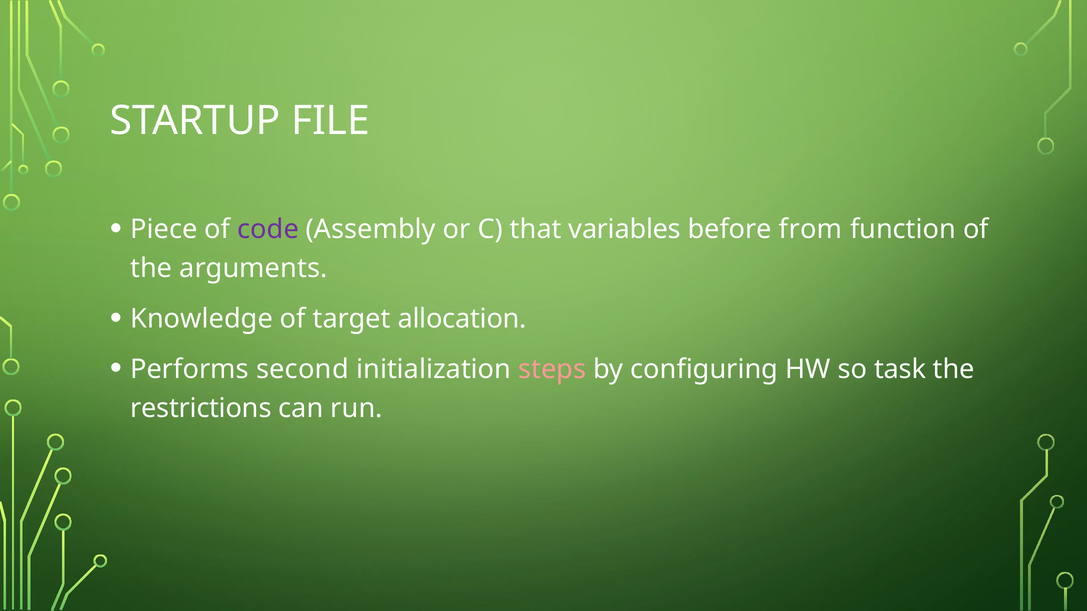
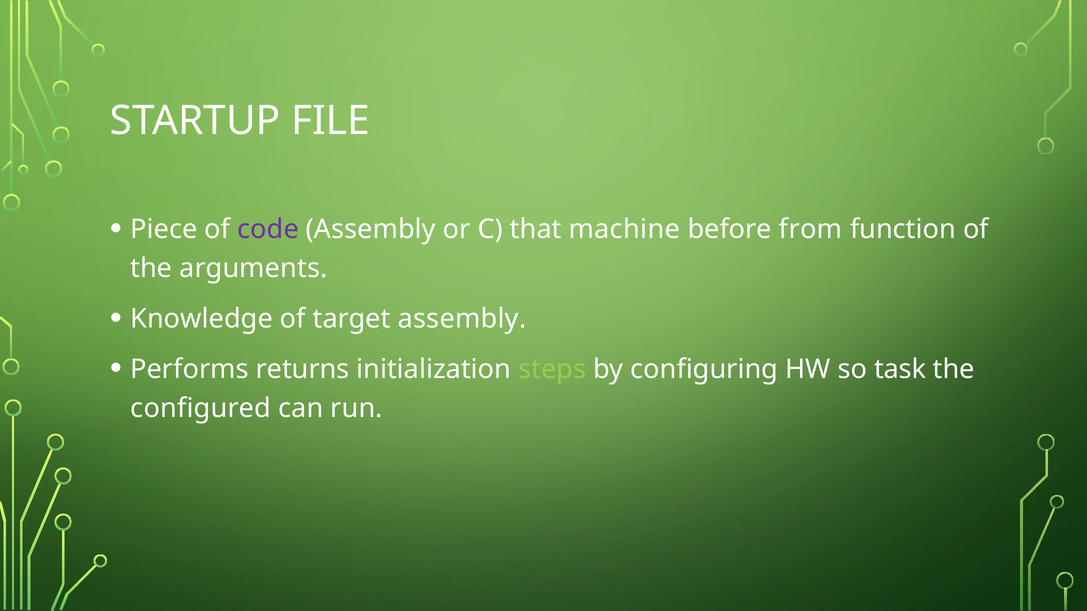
variables: variables -> machine
target allocation: allocation -> assembly
second: second -> returns
steps colour: pink -> light green
restrictions: restrictions -> configured
